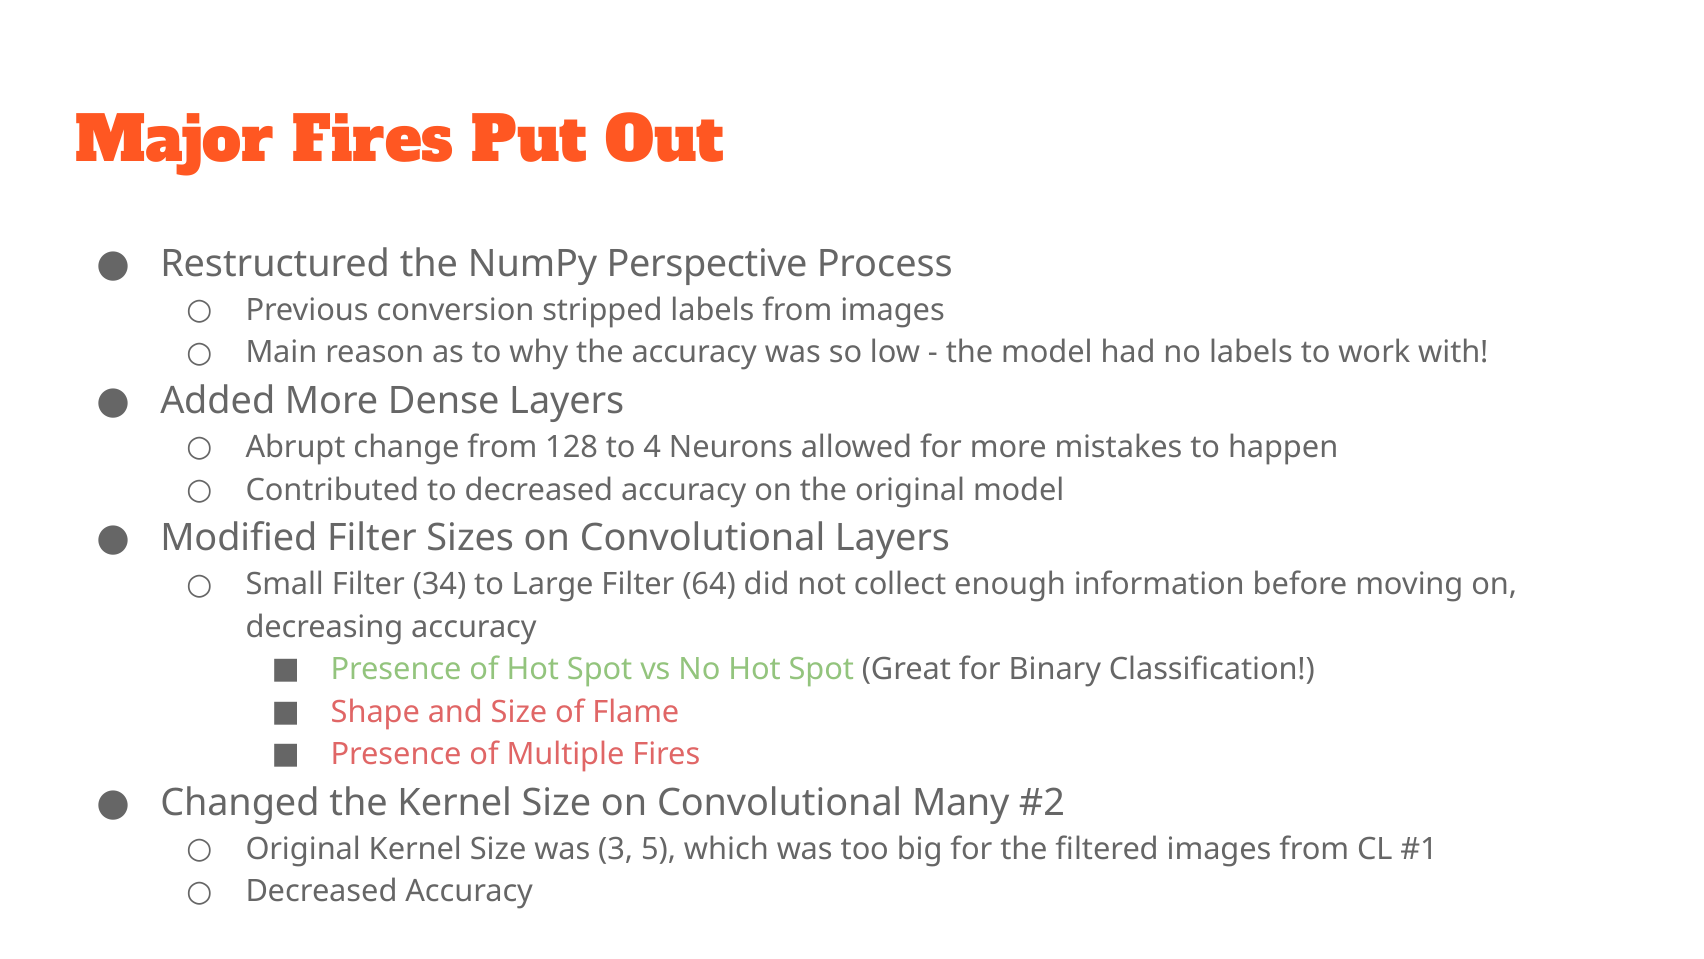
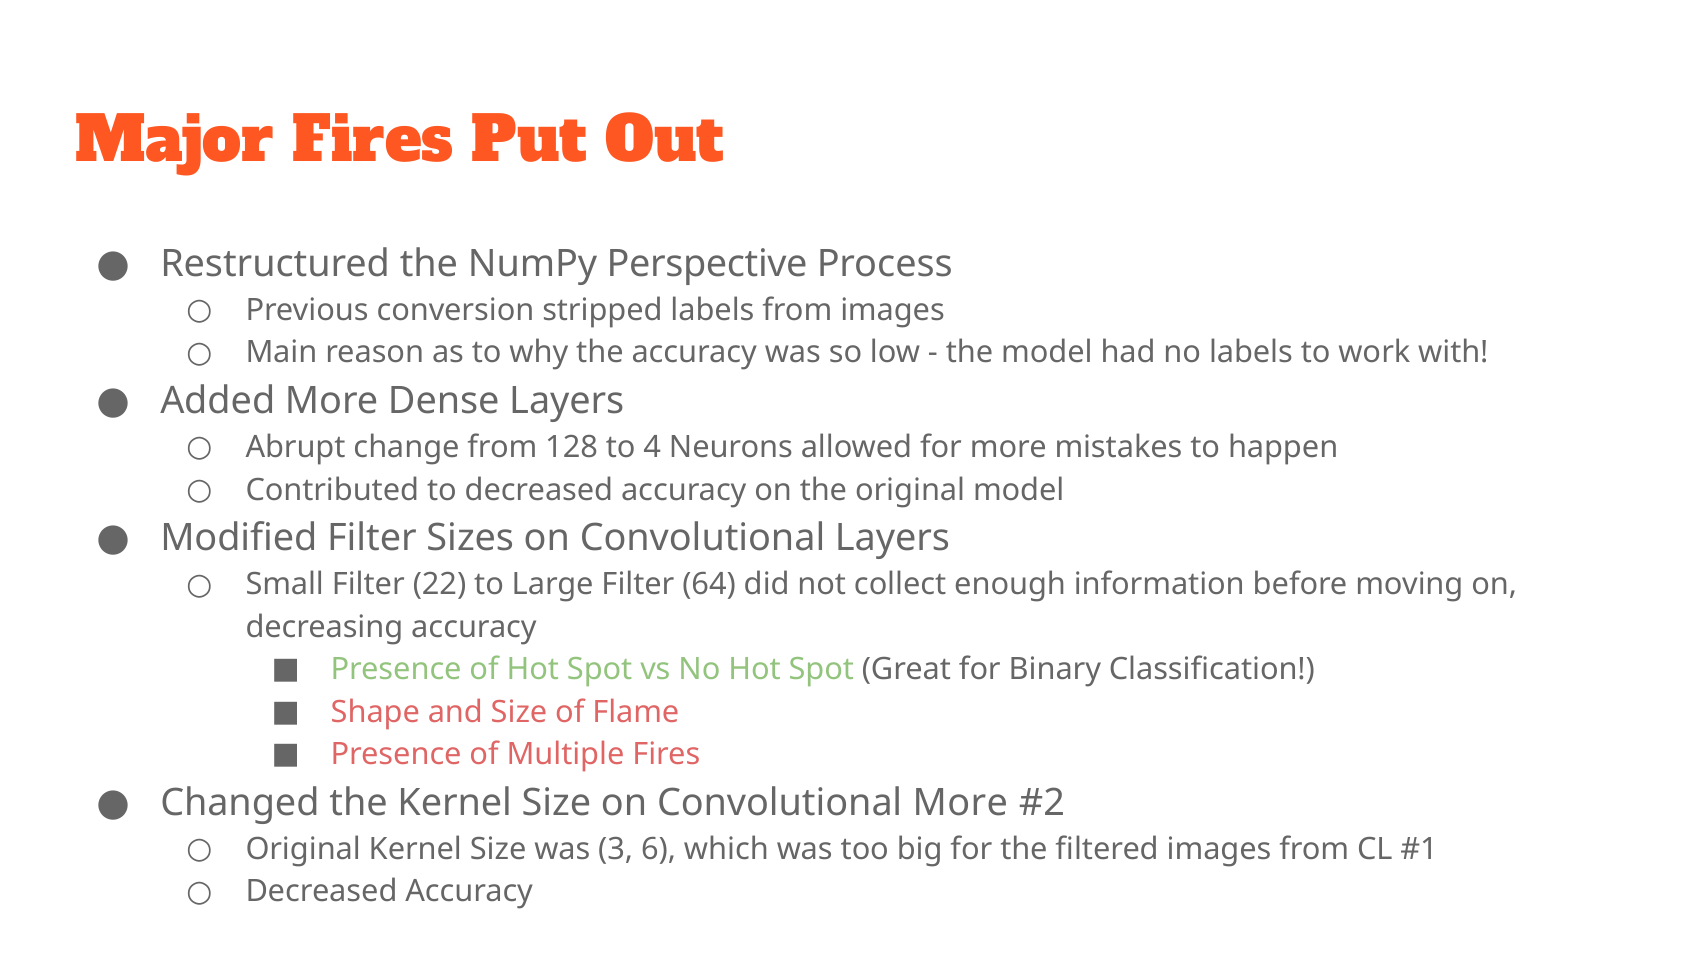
34: 34 -> 22
Convolutional Many: Many -> More
5: 5 -> 6
